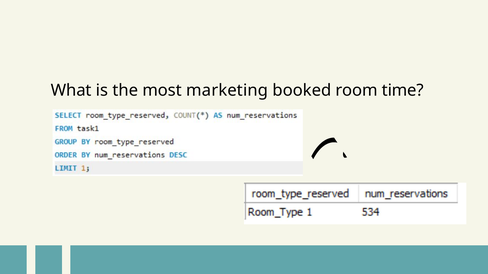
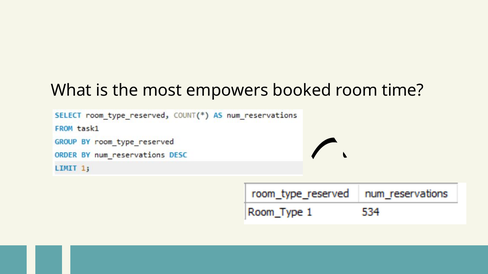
marketing: marketing -> empowers
